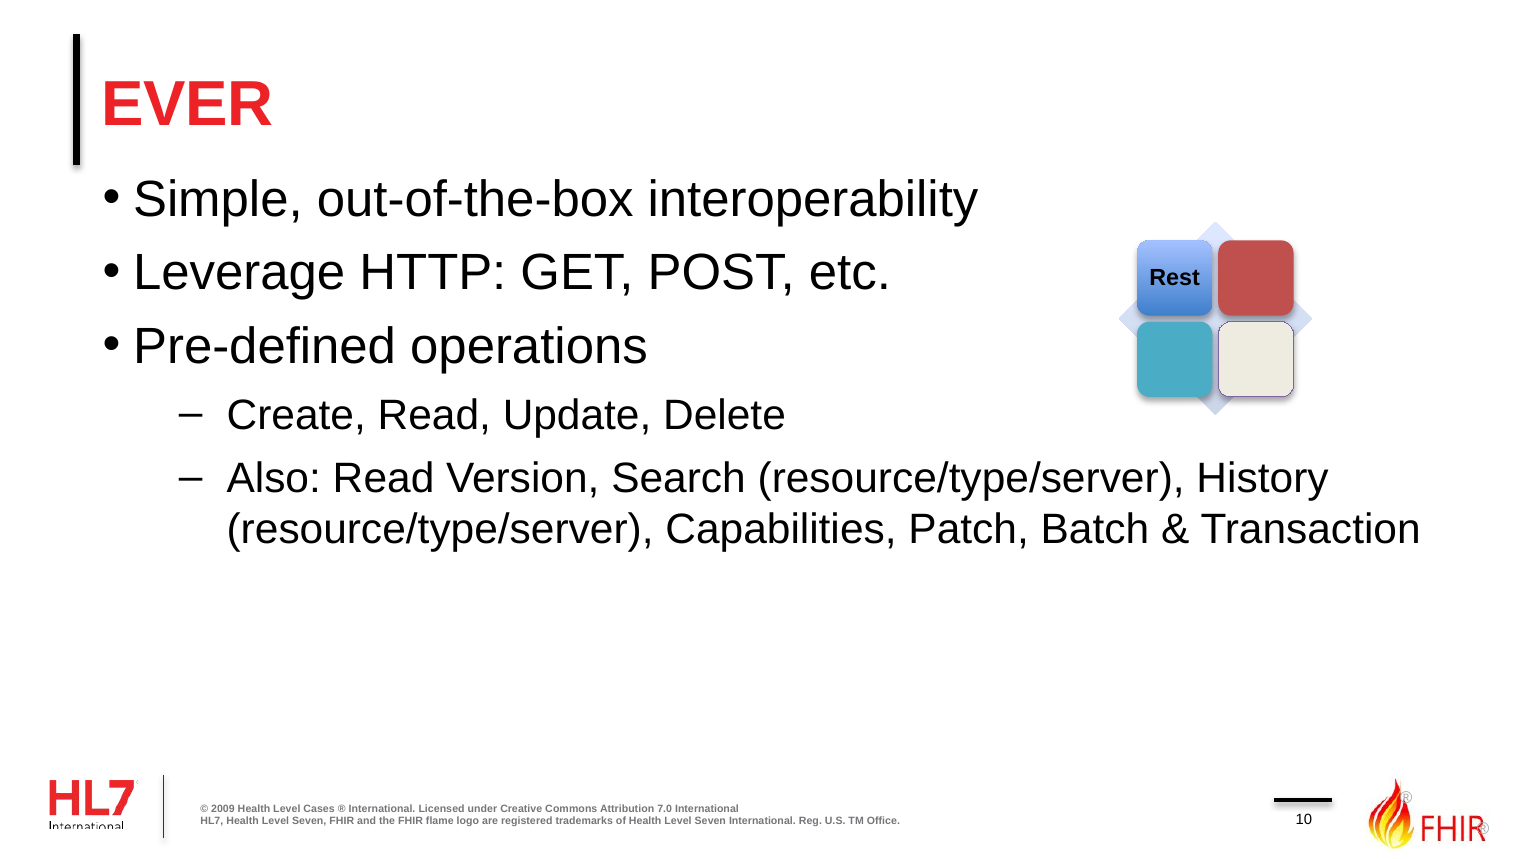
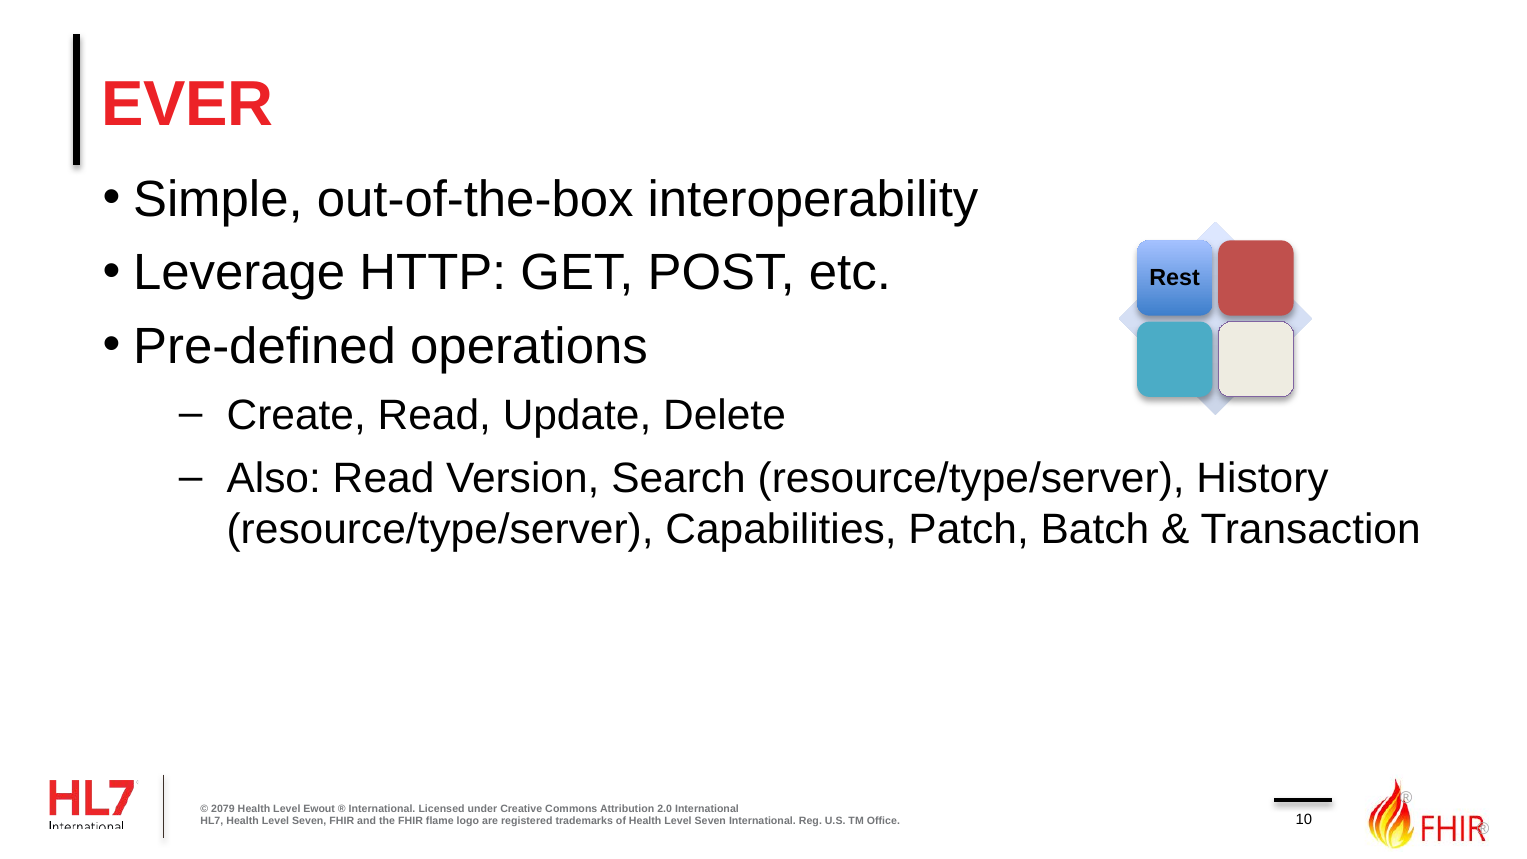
2009: 2009 -> 2079
Cases: Cases -> Ewout
7.0: 7.0 -> 2.0
